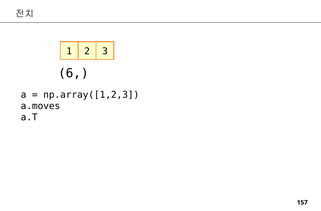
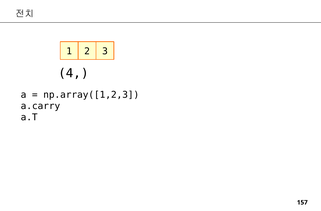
6: 6 -> 4
a.moves: a.moves -> a.carry
